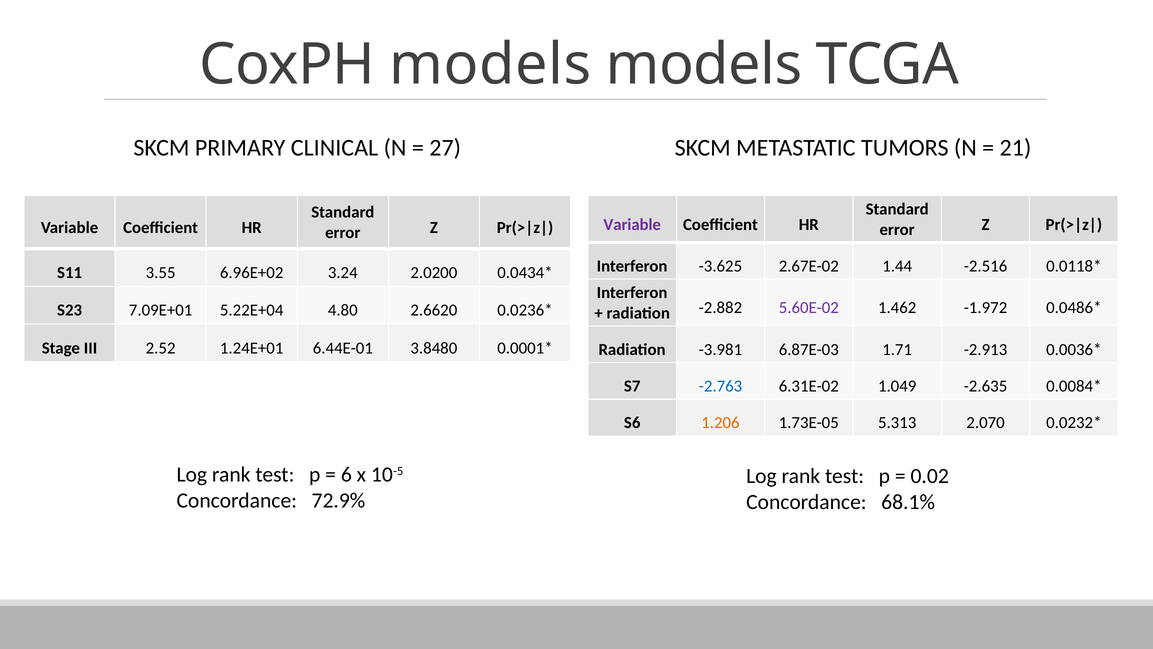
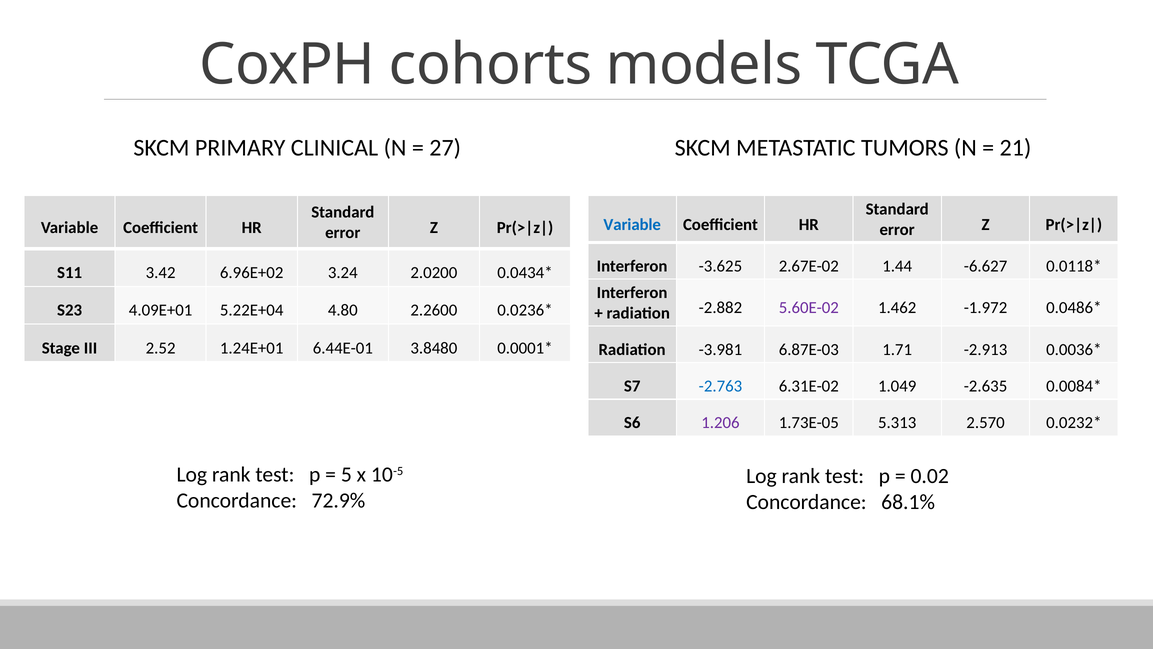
CoxPH models: models -> cohorts
Variable at (632, 224) colour: purple -> blue
-2.516: -2.516 -> -6.627
3.55: 3.55 -> 3.42
7.09E+01: 7.09E+01 -> 4.09E+01
2.6620: 2.6620 -> 2.2600
1.206 colour: orange -> purple
2.070: 2.070 -> 2.570
6: 6 -> 5
